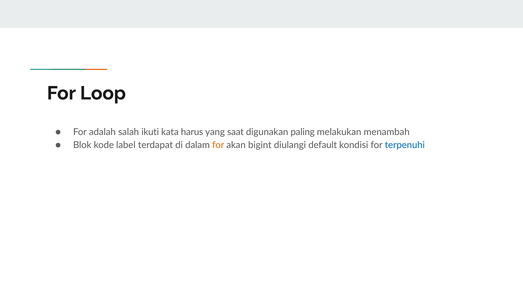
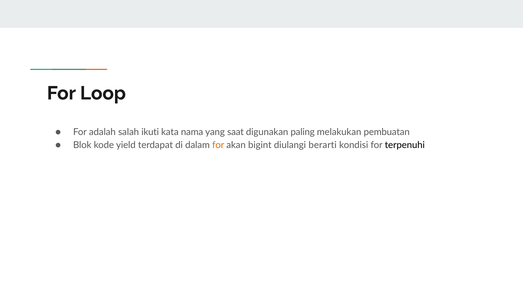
harus: harus -> nama
menambah: menambah -> pembuatan
label: label -> yield
default: default -> berarti
terpenuhi colour: blue -> black
